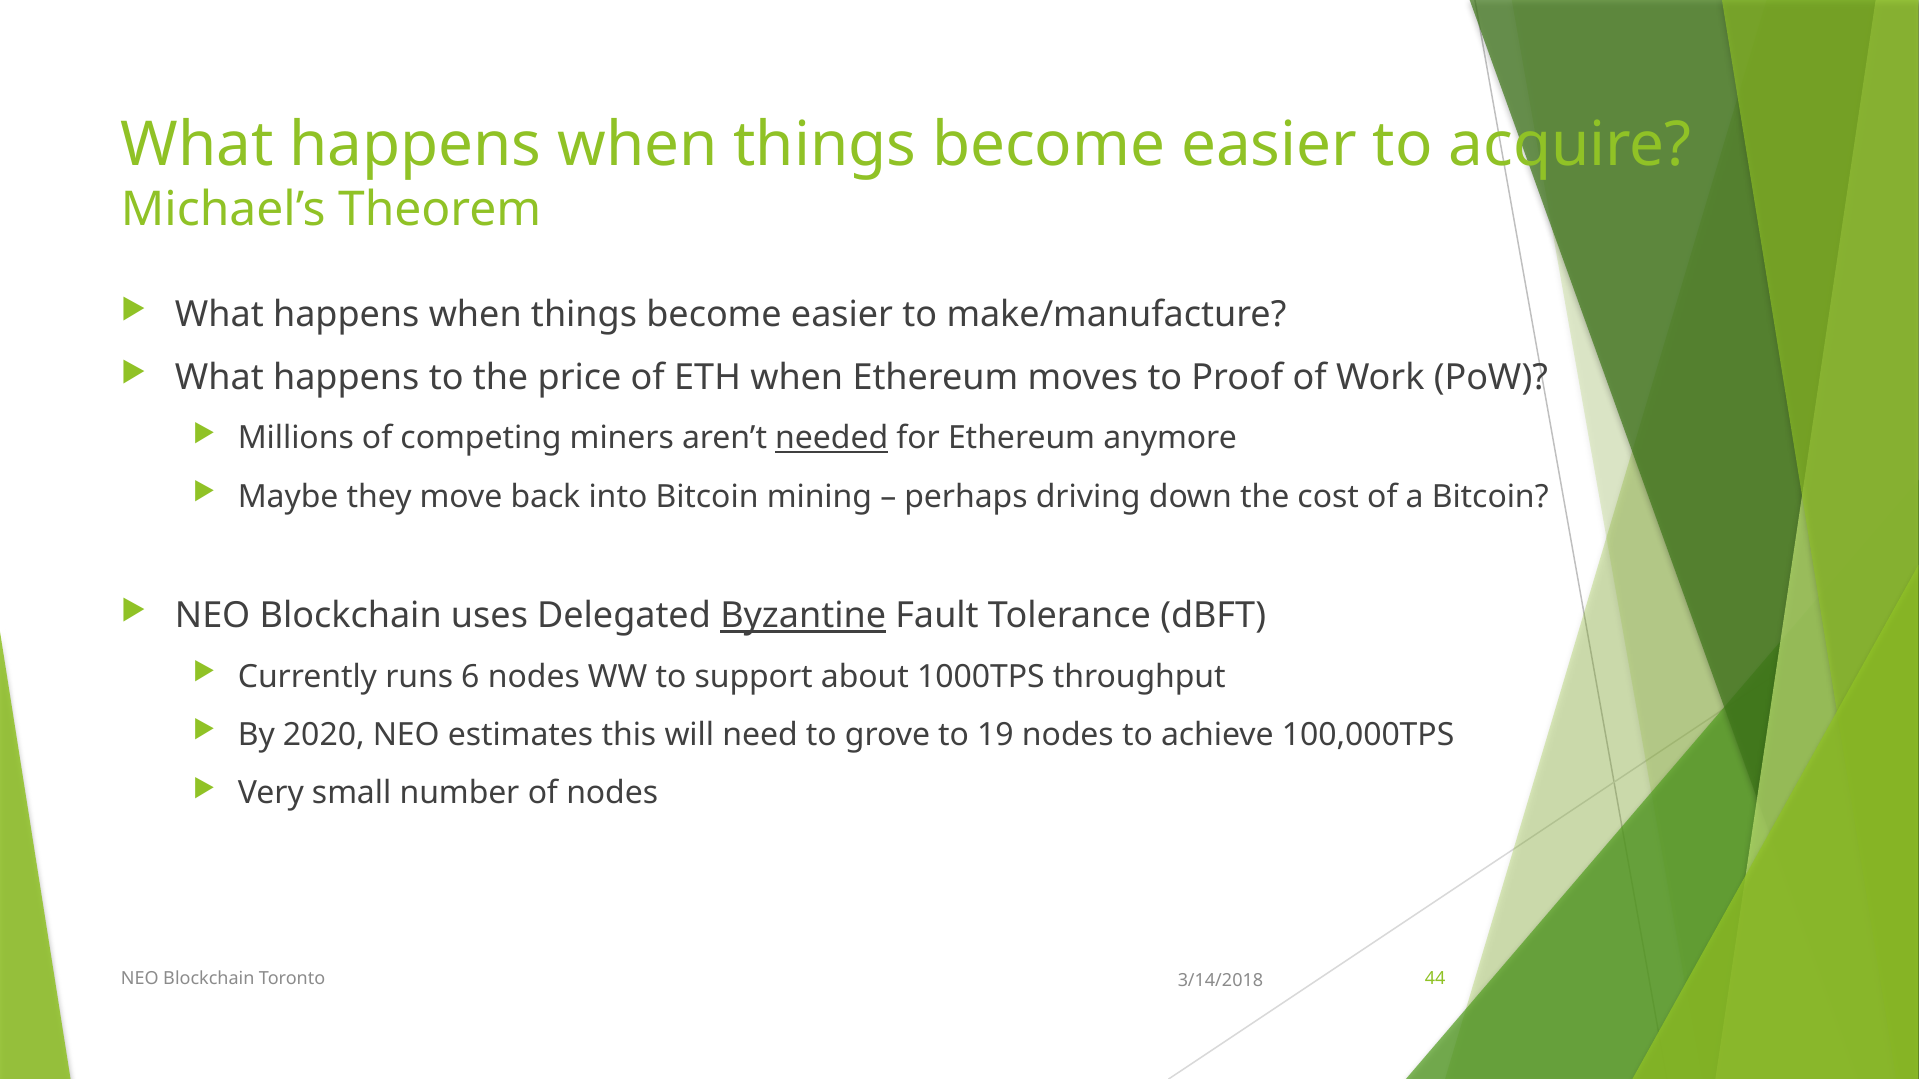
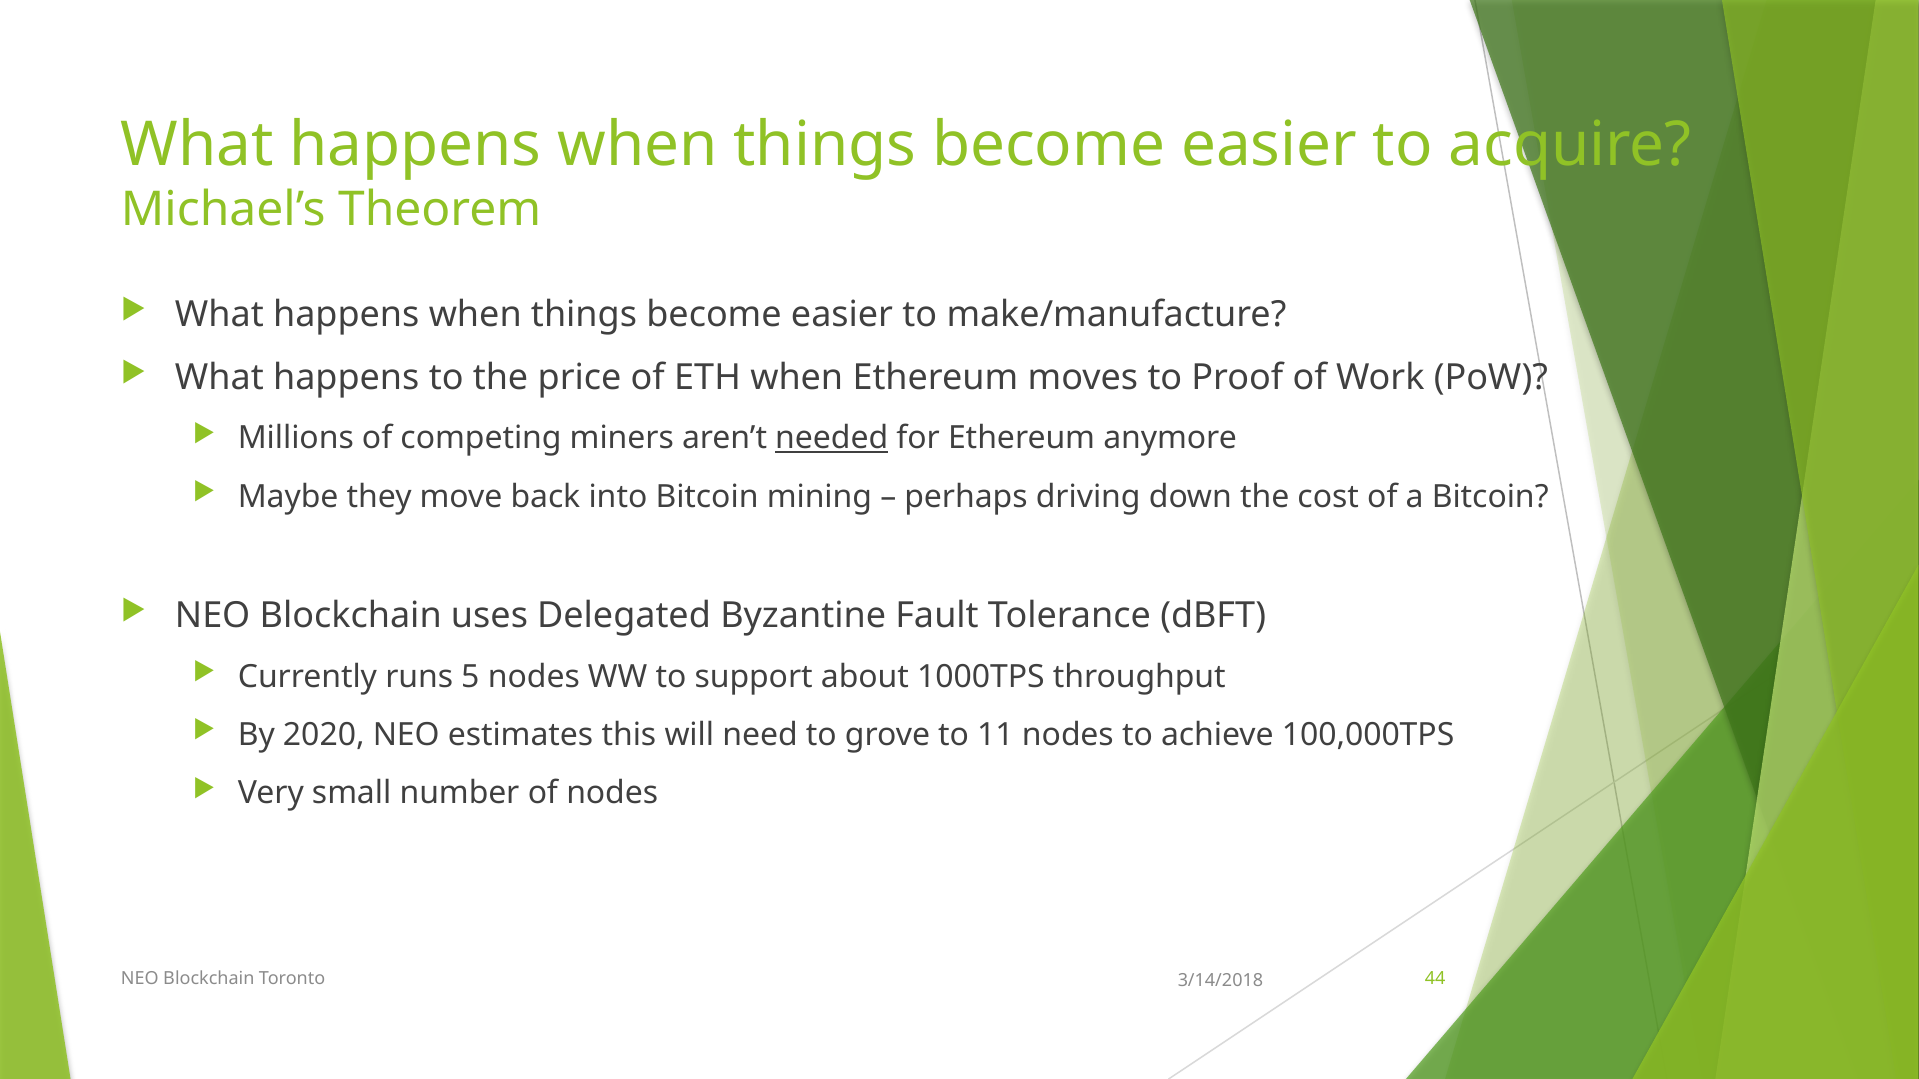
Byzantine underline: present -> none
6: 6 -> 5
19: 19 -> 11
